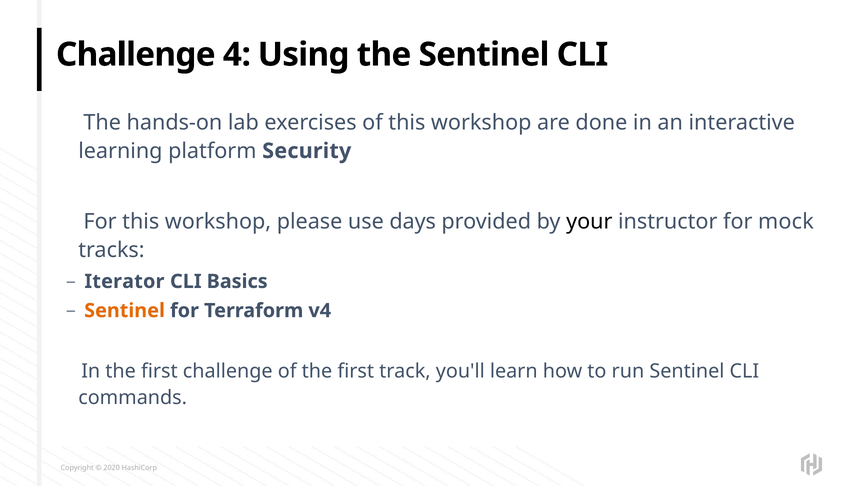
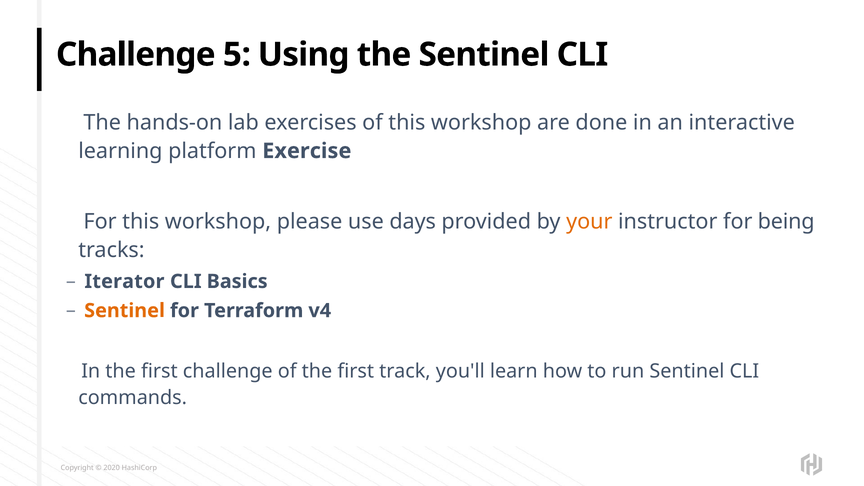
4: 4 -> 5
Security: Security -> Exercise
your colour: black -> orange
mock: mock -> being
